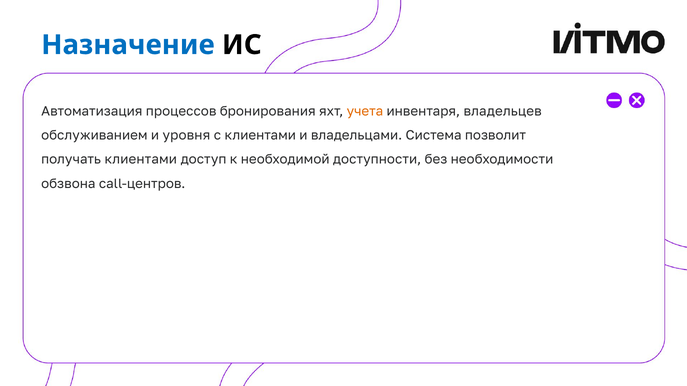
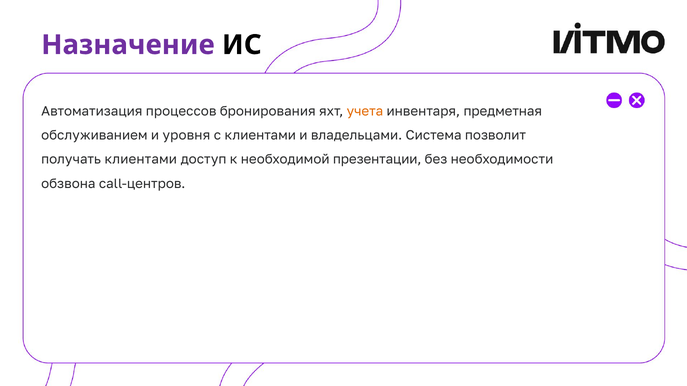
Назначение colour: blue -> purple
владельцев: владельцев -> предметная
доступности: доступности -> презентации
